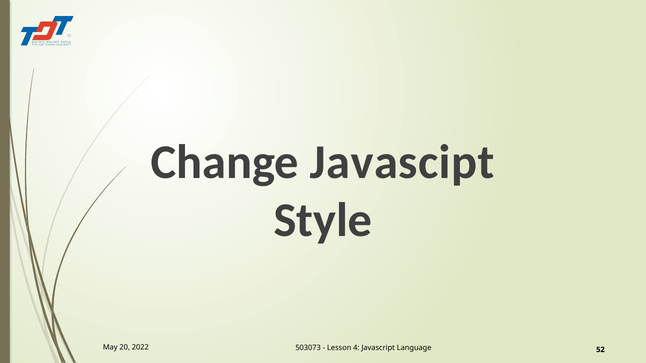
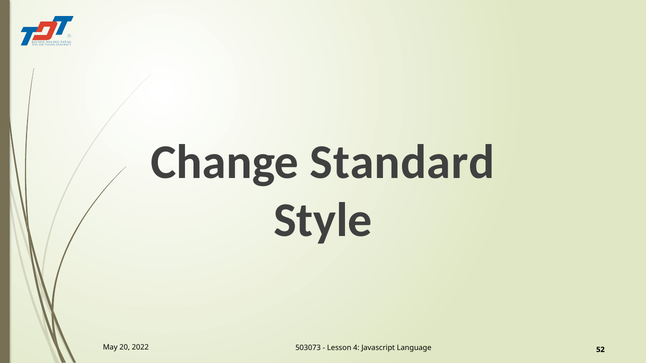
Javascipt: Javascipt -> Standard
